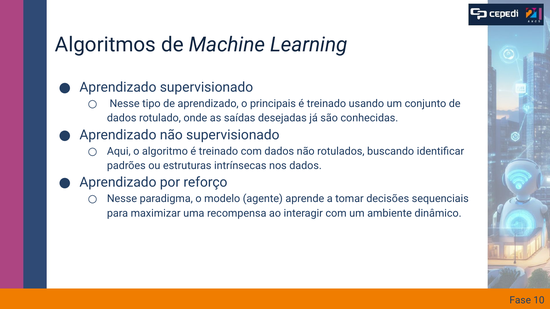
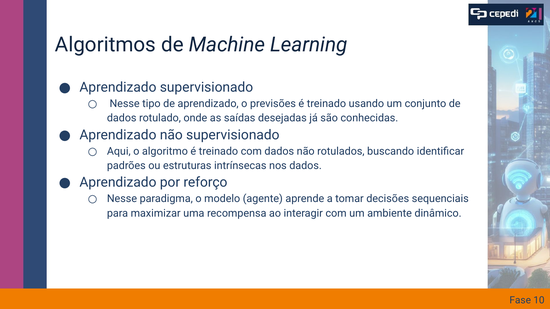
principais: principais -> previsões
